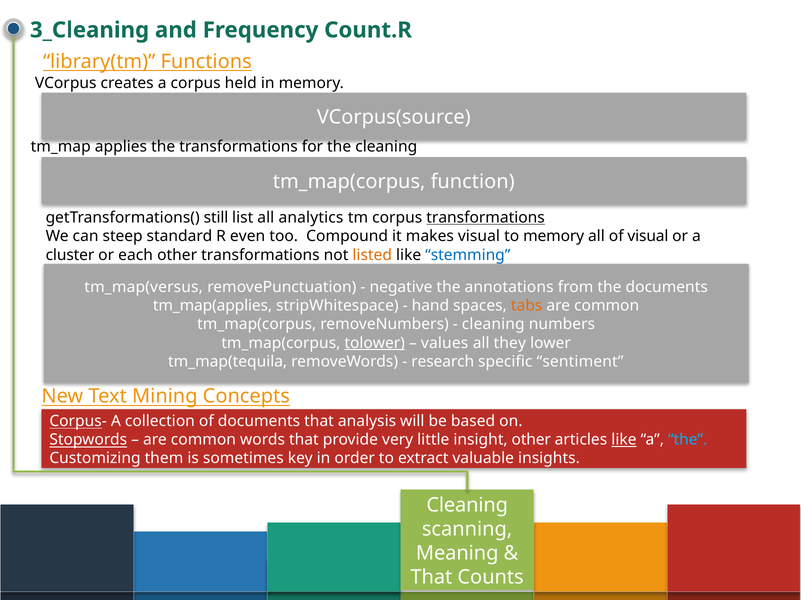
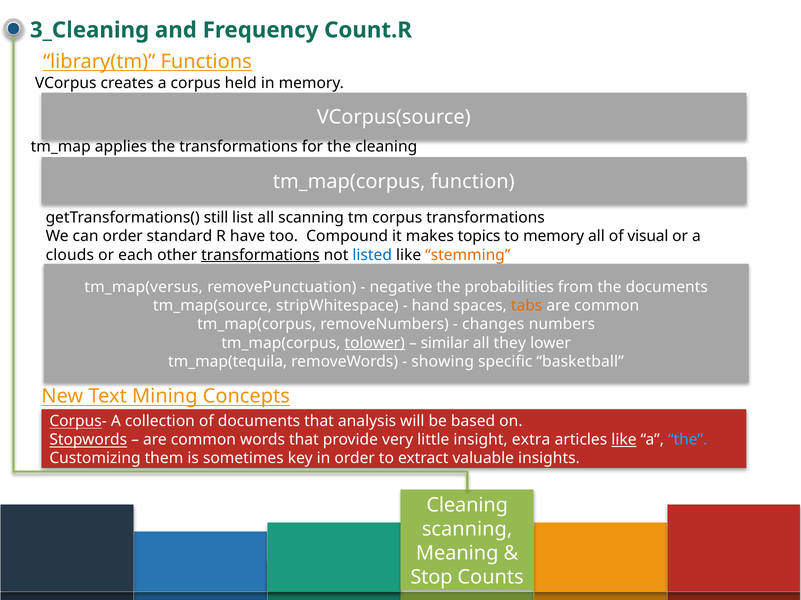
all analytics: analytics -> scanning
transformations at (486, 218) underline: present -> none
can steep: steep -> order
even: even -> have
makes visual: visual -> topics
cluster: cluster -> clouds
transformations at (260, 255) underline: none -> present
listed colour: orange -> blue
stemming colour: blue -> orange
annotations: annotations -> probabilities
tm_map(applies: tm_map(applies -> tm_map(source
cleaning at (493, 325): cleaning -> changes
values: values -> similar
research: research -> showing
sentiment: sentiment -> basketball
other at (531, 440): other -> extra
That at (431, 578): That -> Stop
